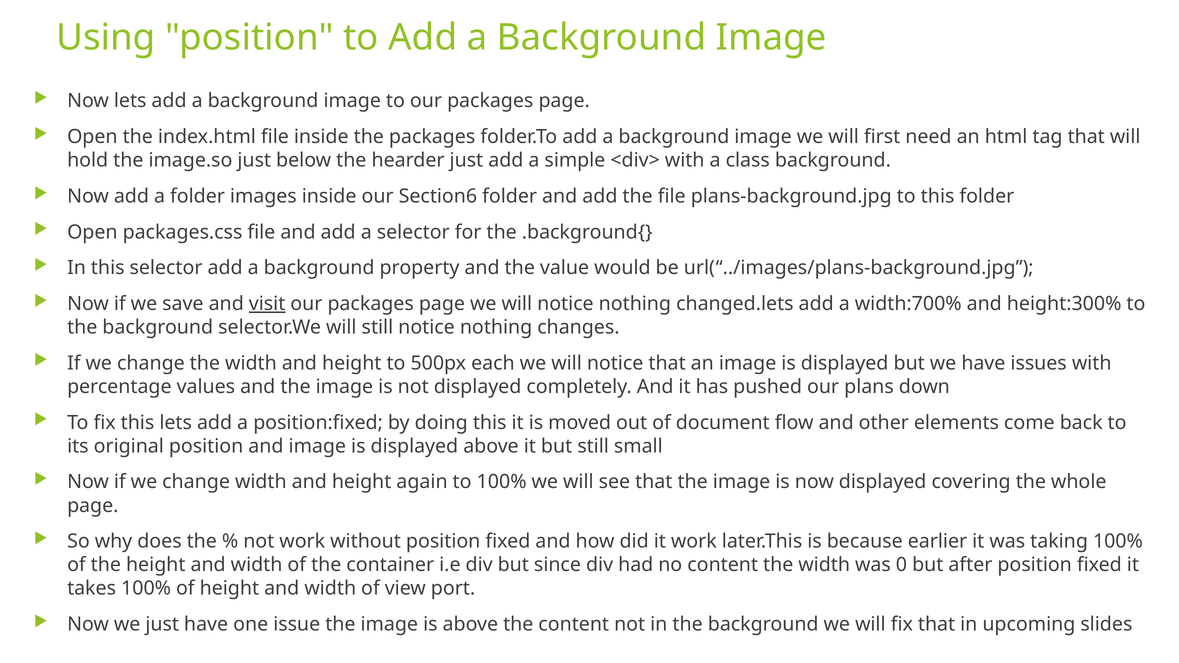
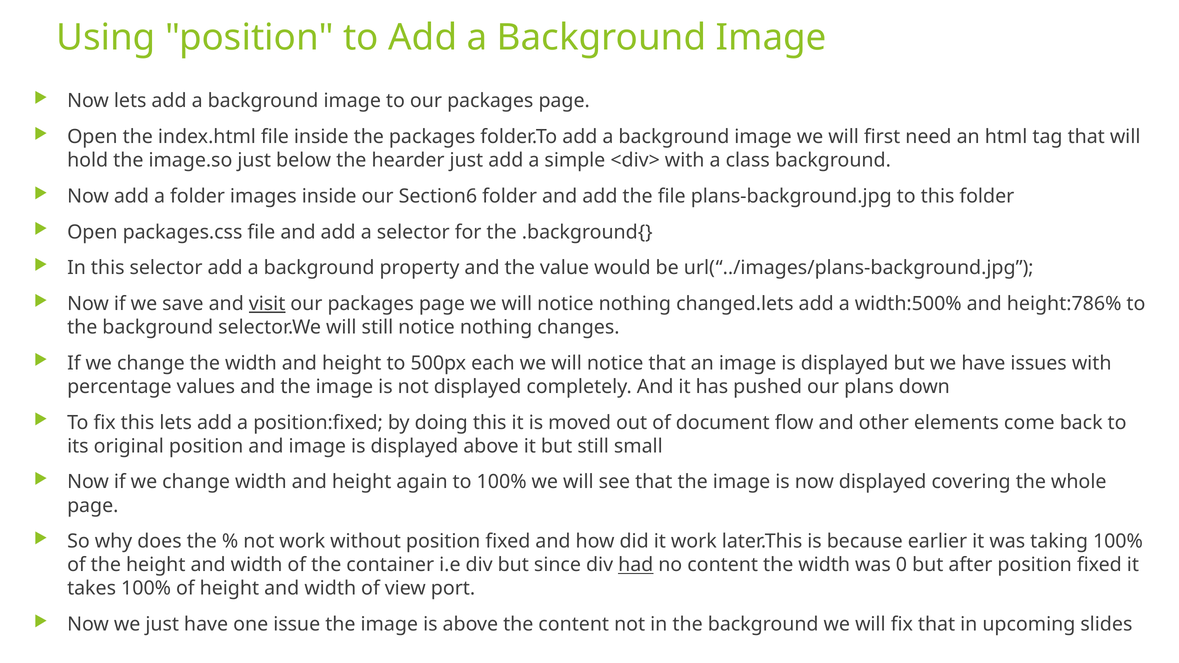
width:700%: width:700% -> width:500%
height:300%: height:300% -> height:786%
had underline: none -> present
